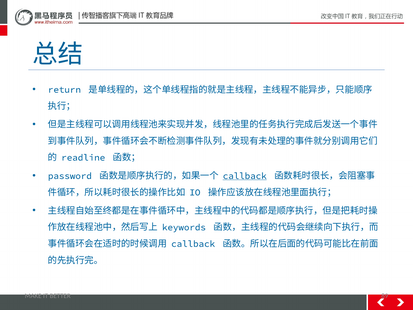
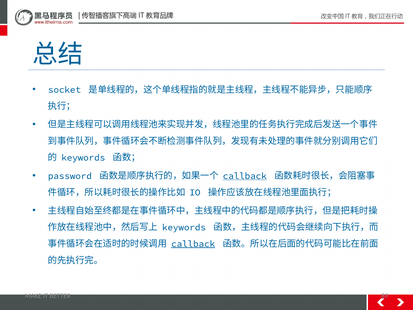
return: return -> socket
readline at (83, 157): readline -> keywords
callback at (193, 244) underline: none -> present
